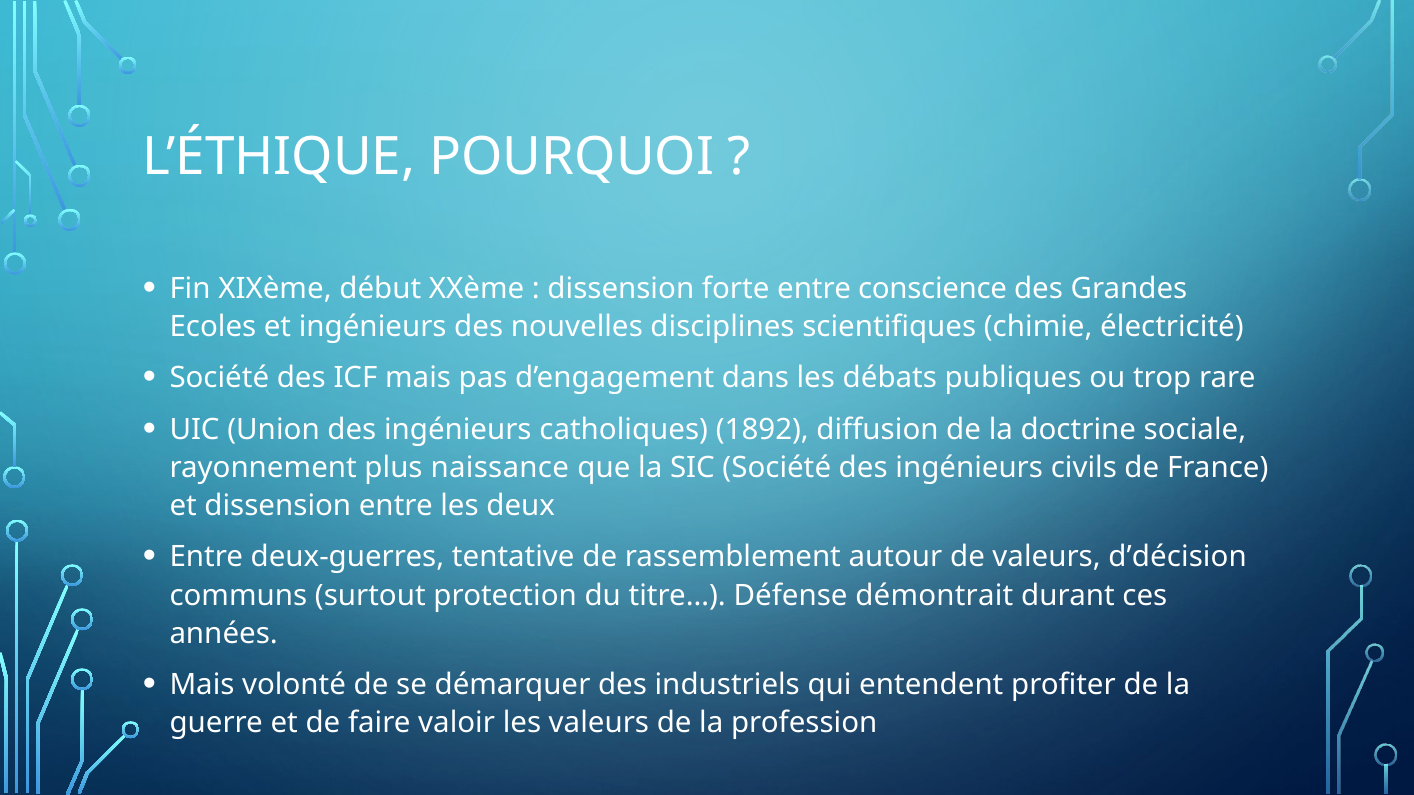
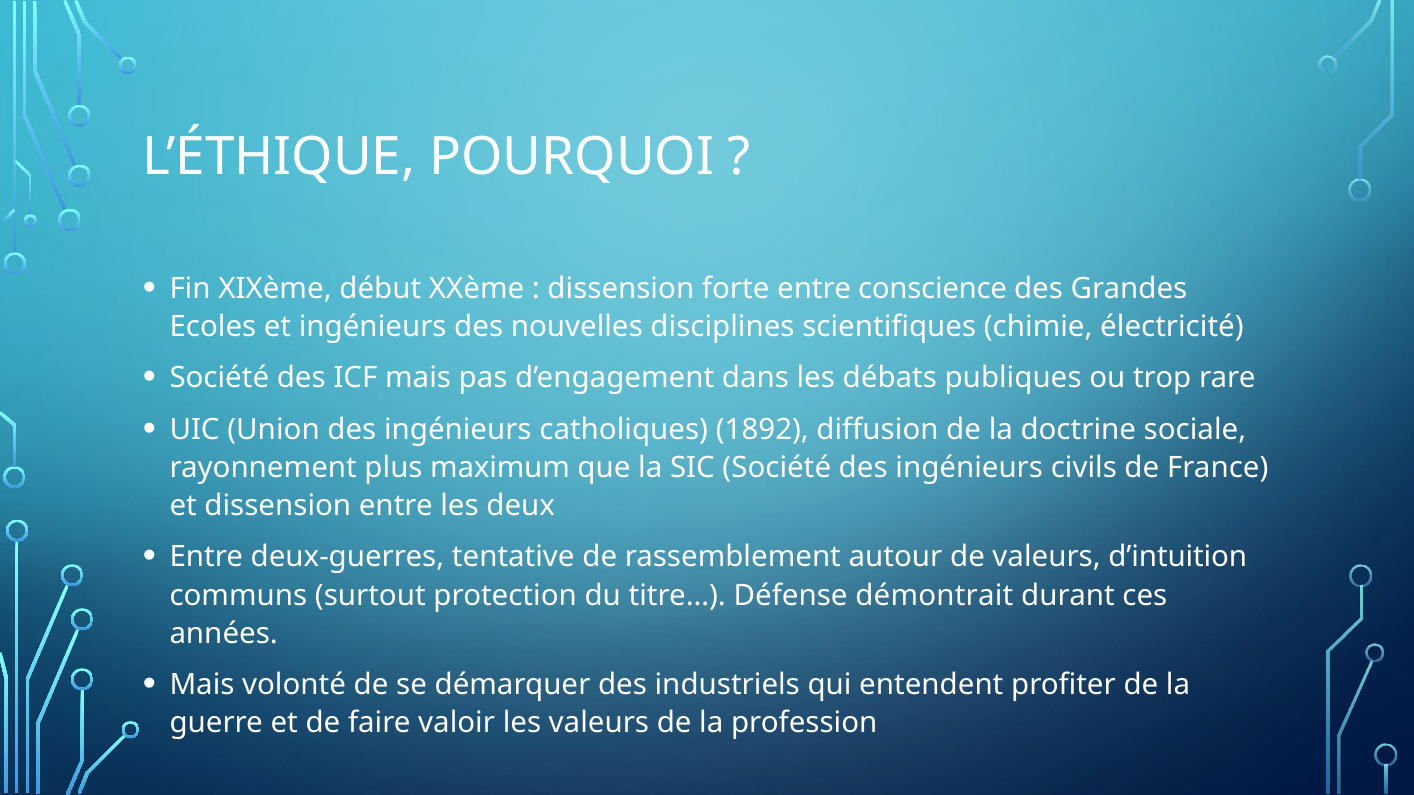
naissance: naissance -> maximum
d’décision: d’décision -> d’intuition
